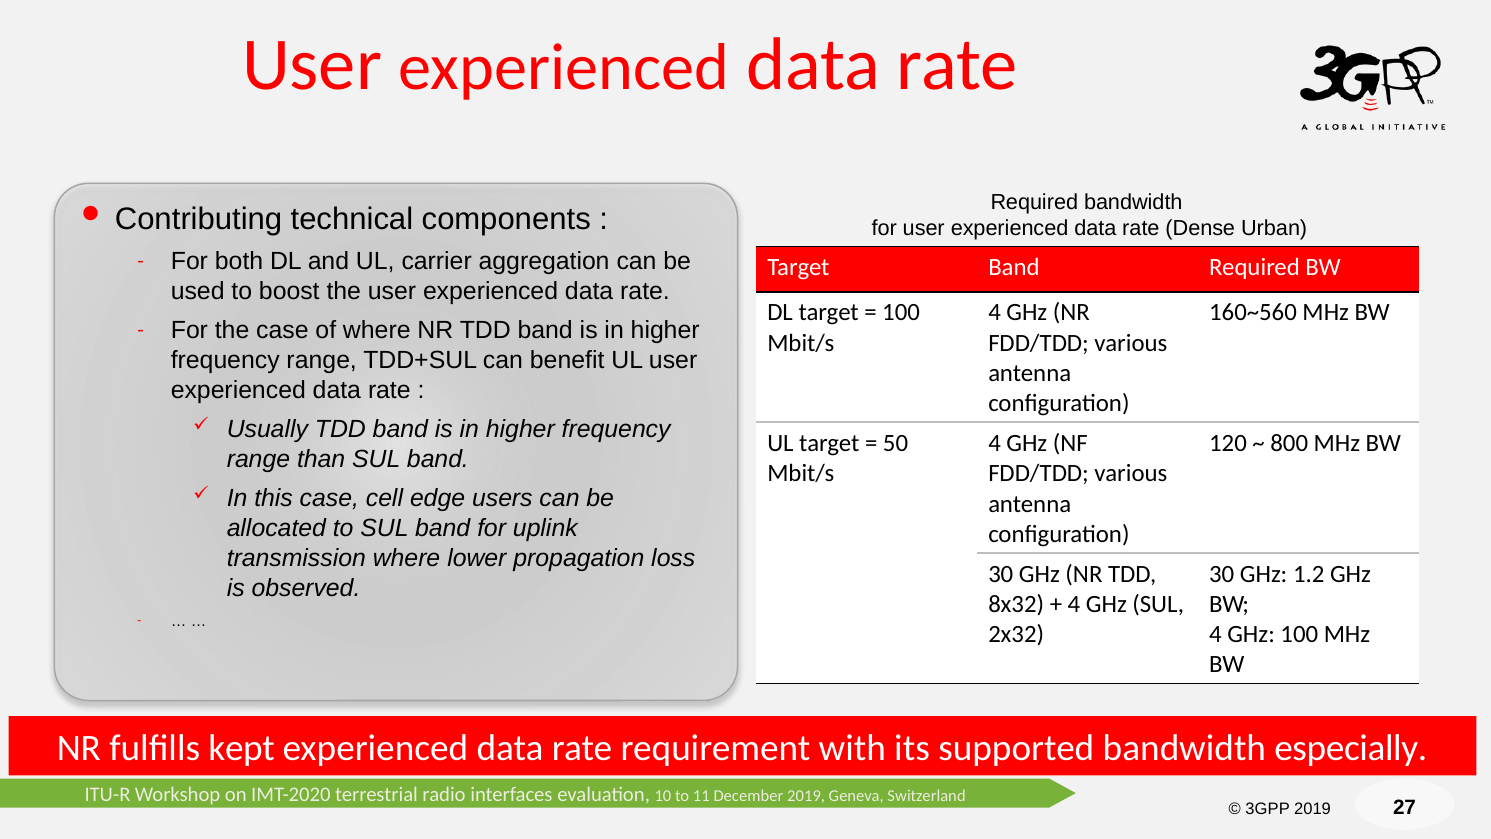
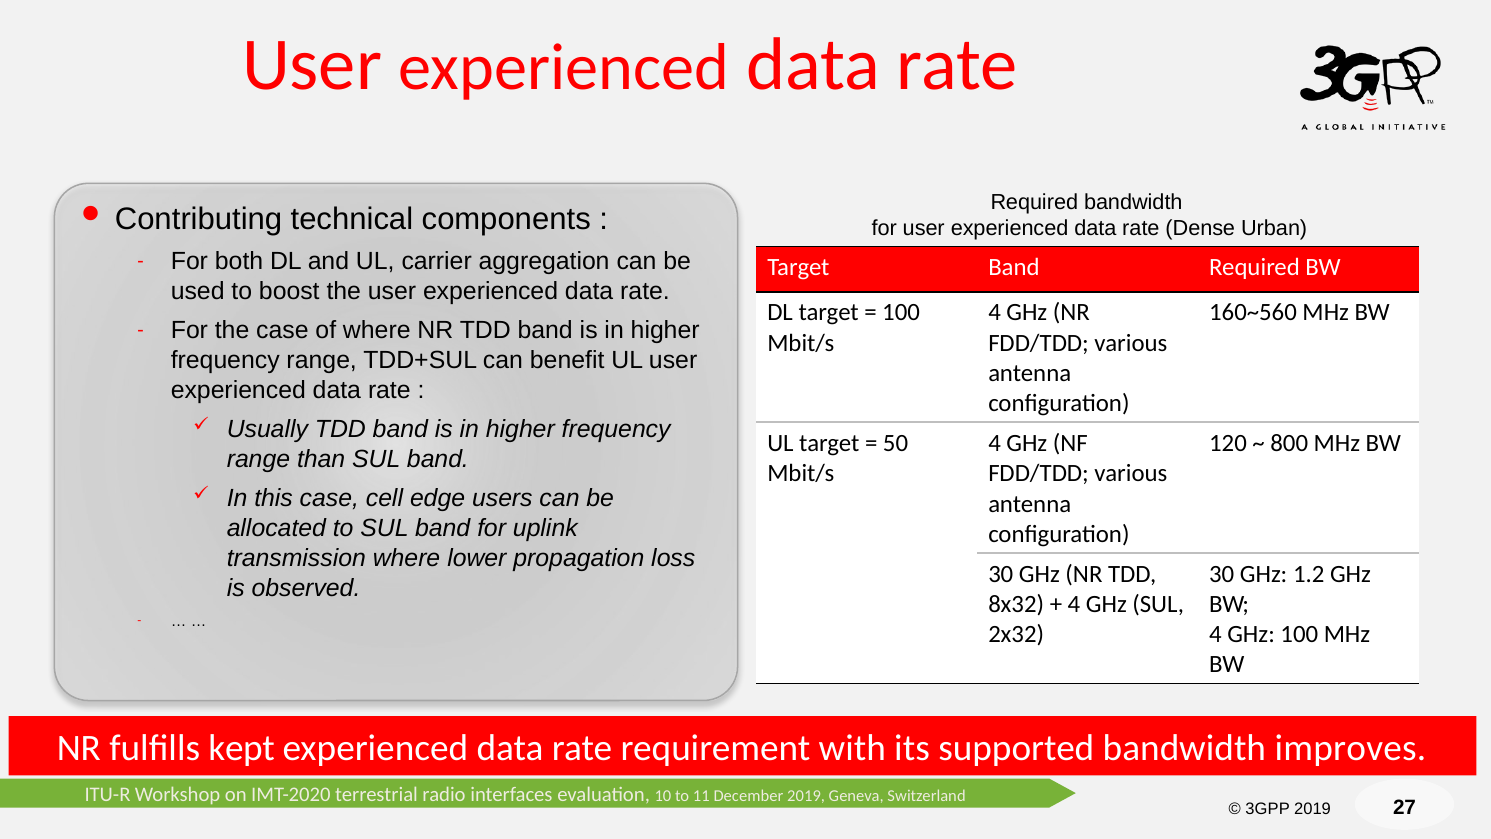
especially: especially -> improves
